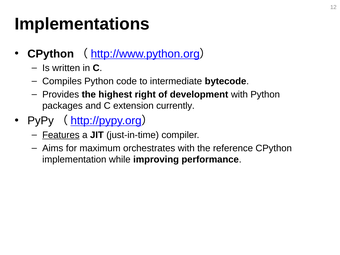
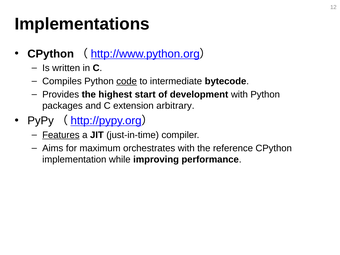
code underline: none -> present
right: right -> start
currently: currently -> arbitrary
